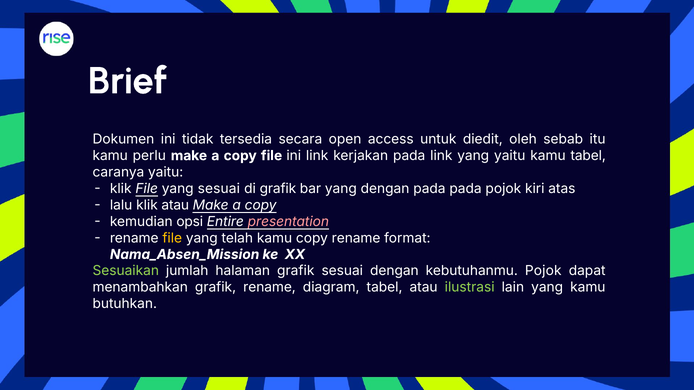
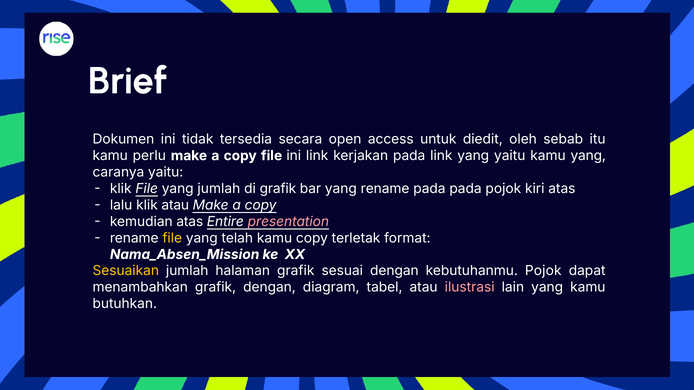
kamu tabel: tabel -> yang
yang sesuai: sesuai -> jumlah
yang dengan: dengan -> rename
kemudian opsi: opsi -> atas
copy rename: rename -> terletak
Sesuaikan colour: light green -> yellow
grafik rename: rename -> dengan
ilustrasi colour: light green -> pink
